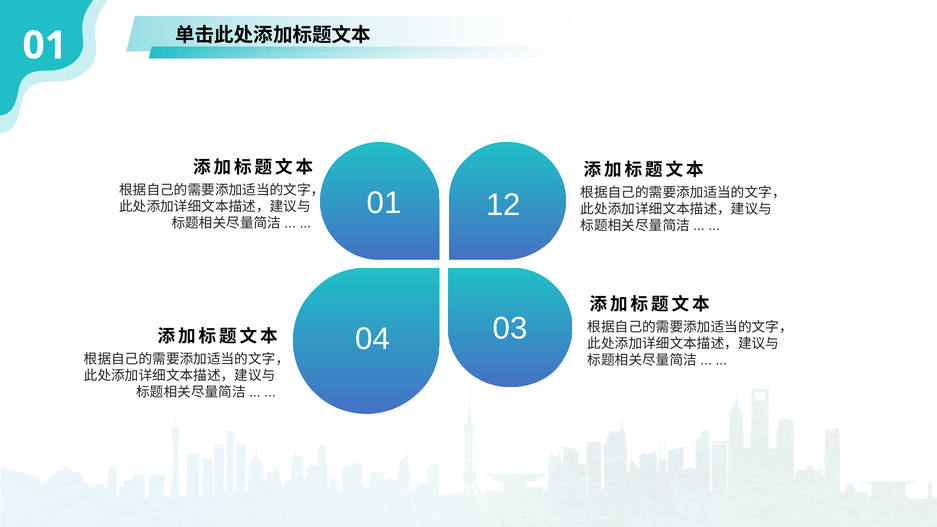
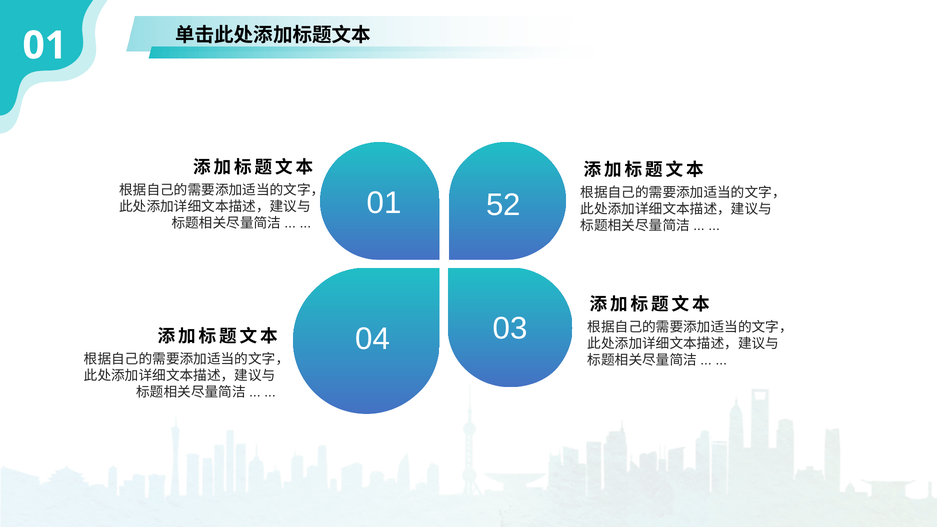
12: 12 -> 52
